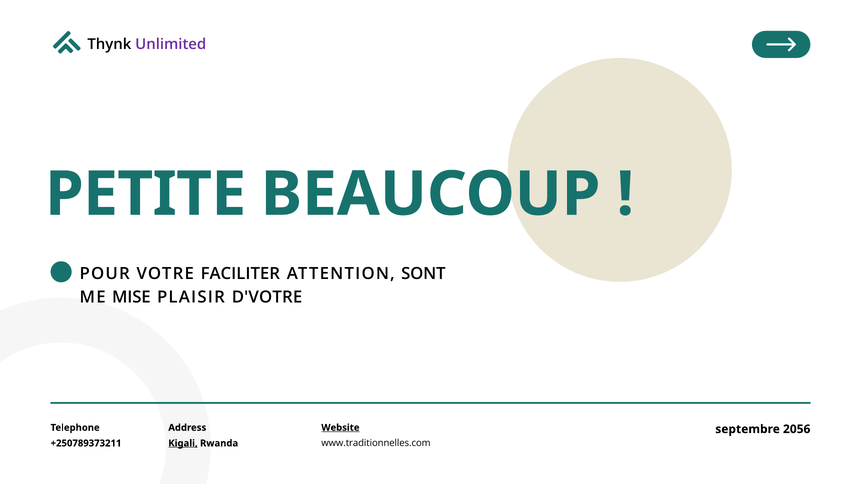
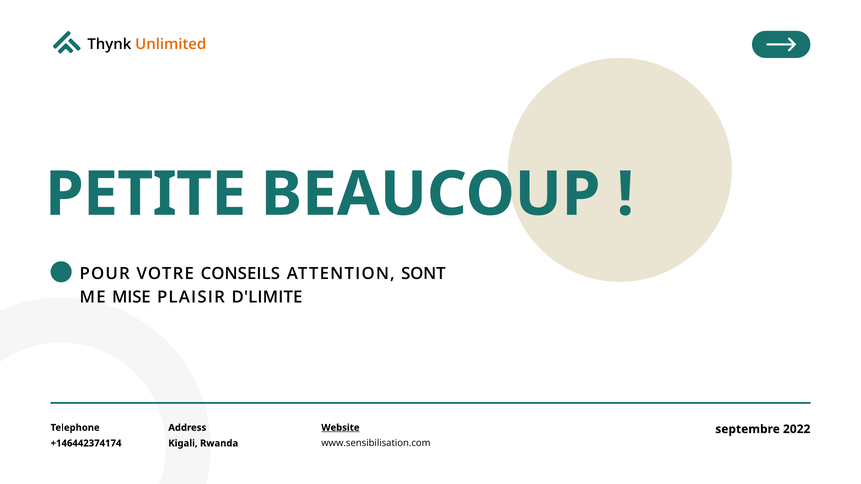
Unlimited colour: purple -> orange
FACILITER: FACILITER -> CONSEILS
D'VOTRE: D'VOTRE -> D'LIMITE
2056: 2056 -> 2022
+250789373211: +250789373211 -> +146442374174
Kigali underline: present -> none
www.traditionnelles.com: www.traditionnelles.com -> www.sensibilisation.com
